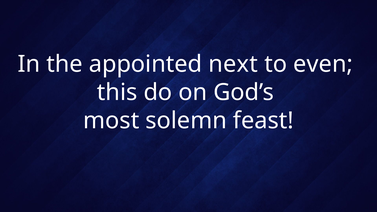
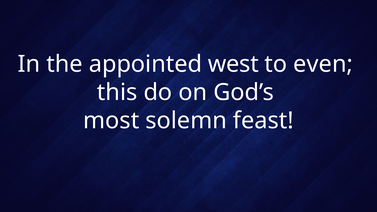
next: next -> west
